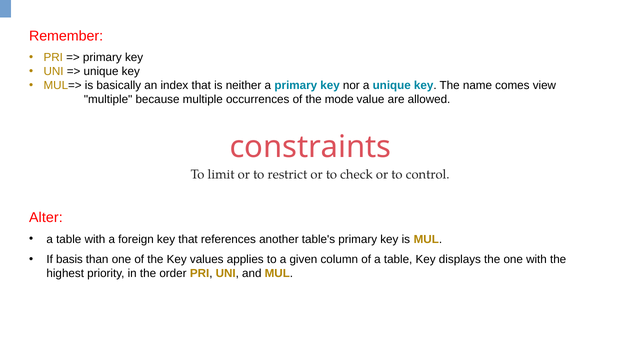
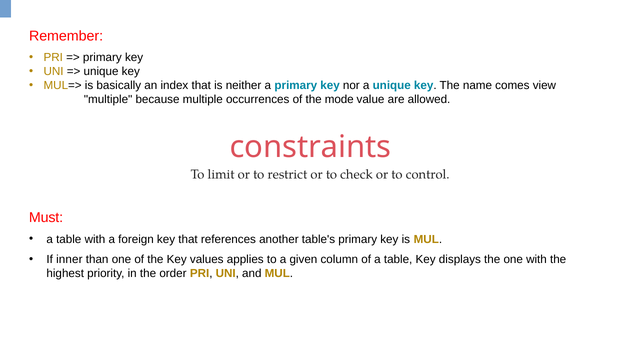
Alter: Alter -> Must
basis: basis -> inner
